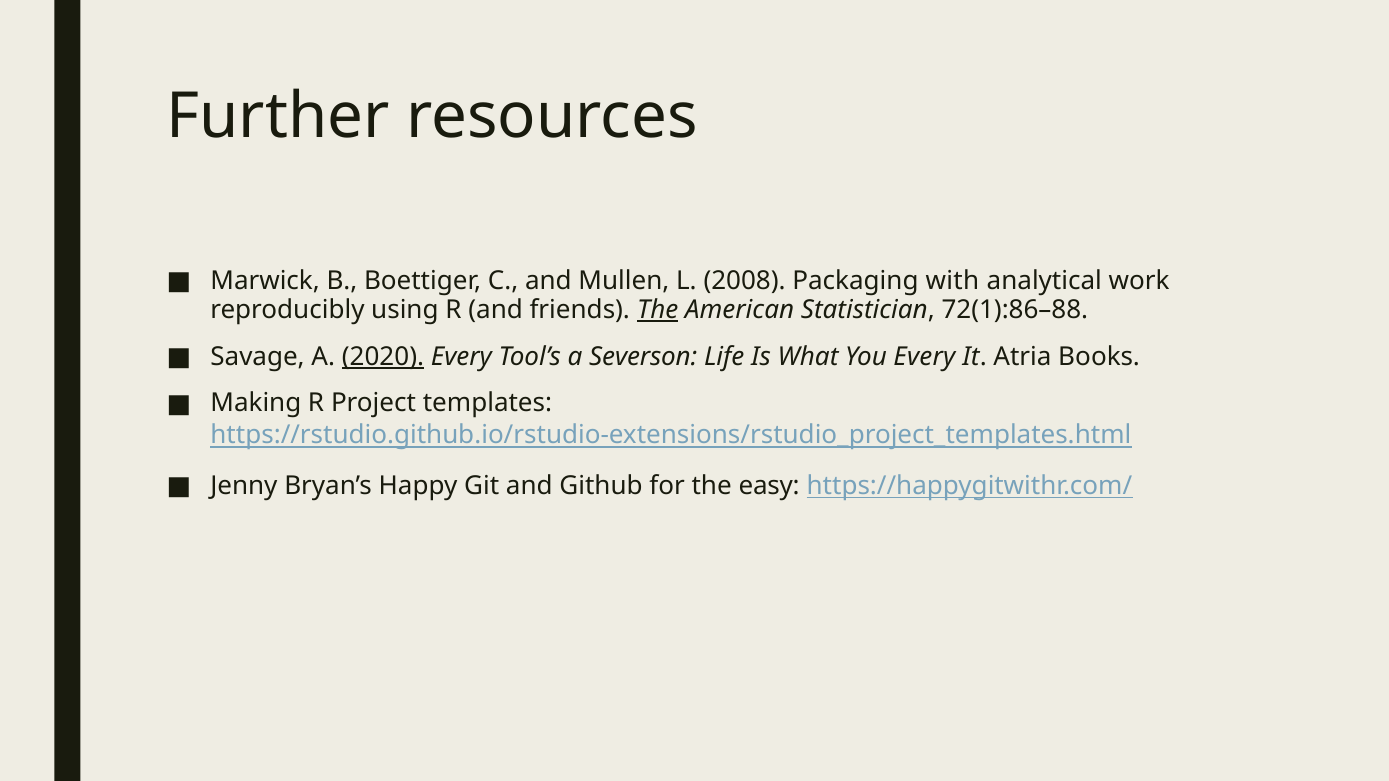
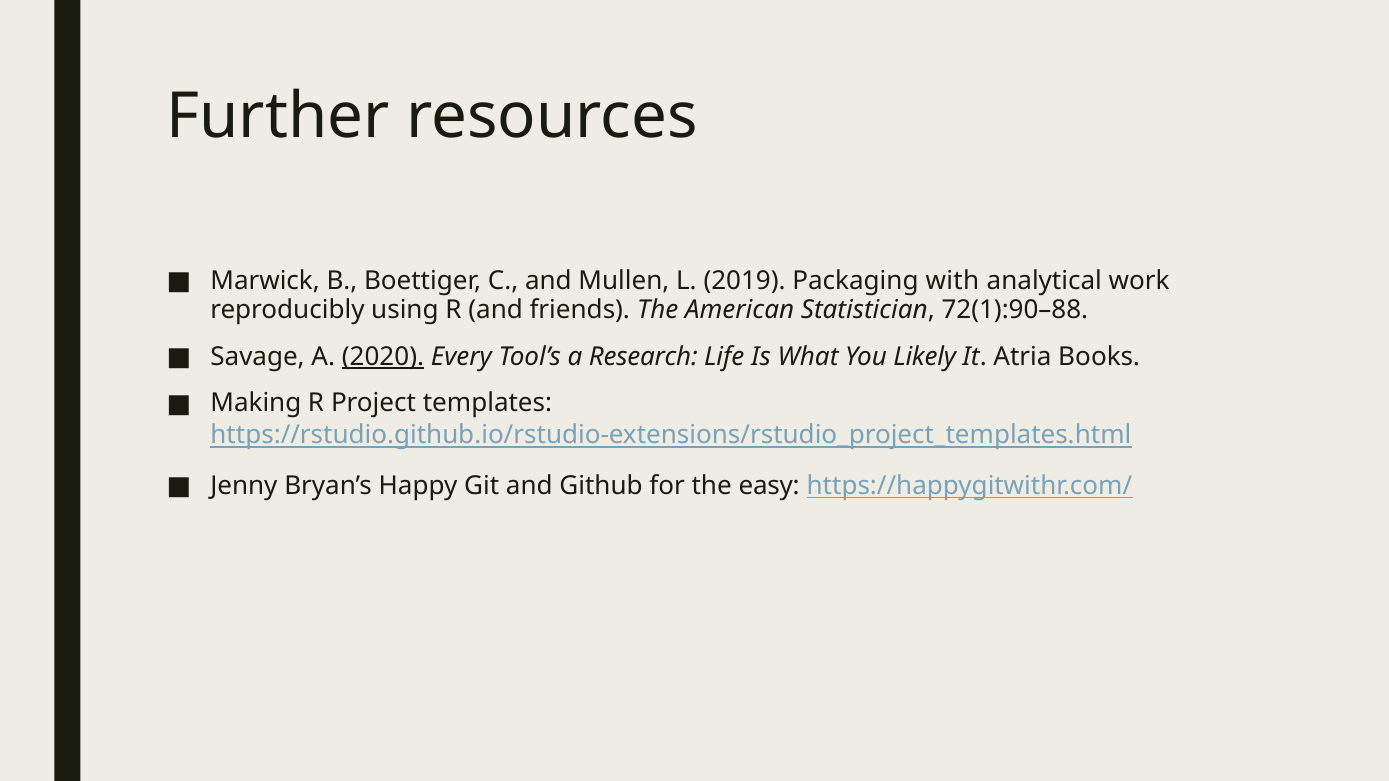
2008: 2008 -> 2019
The at (658, 310) underline: present -> none
72(1):86–88: 72(1):86–88 -> 72(1):90–88
Severson: Severson -> Research
You Every: Every -> Likely
